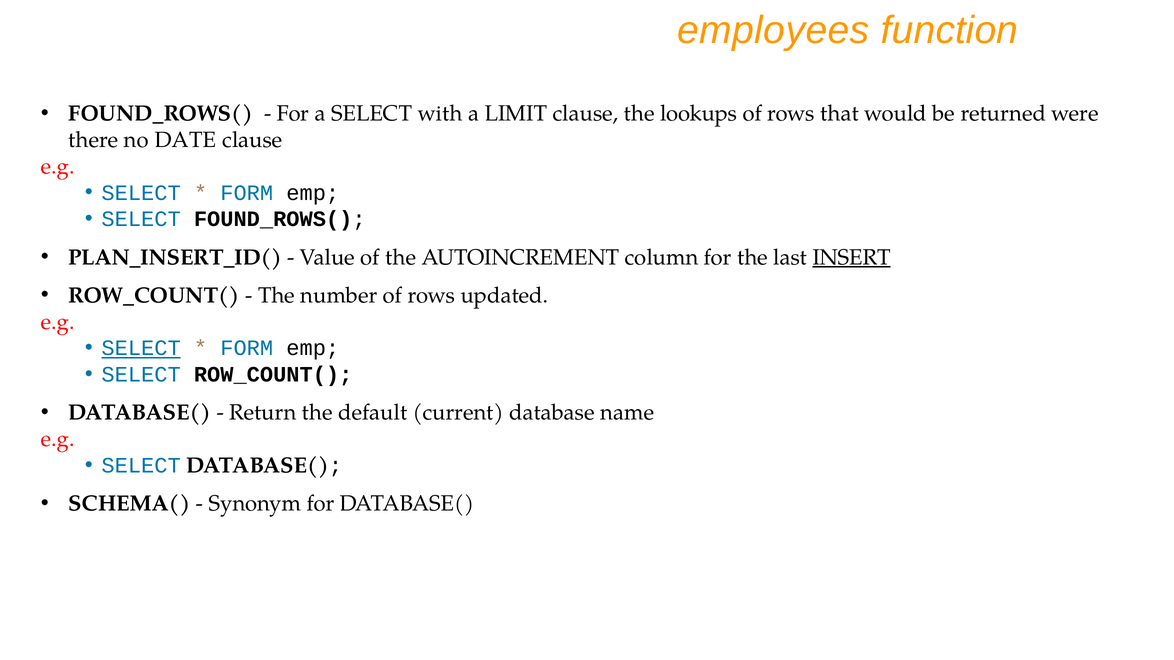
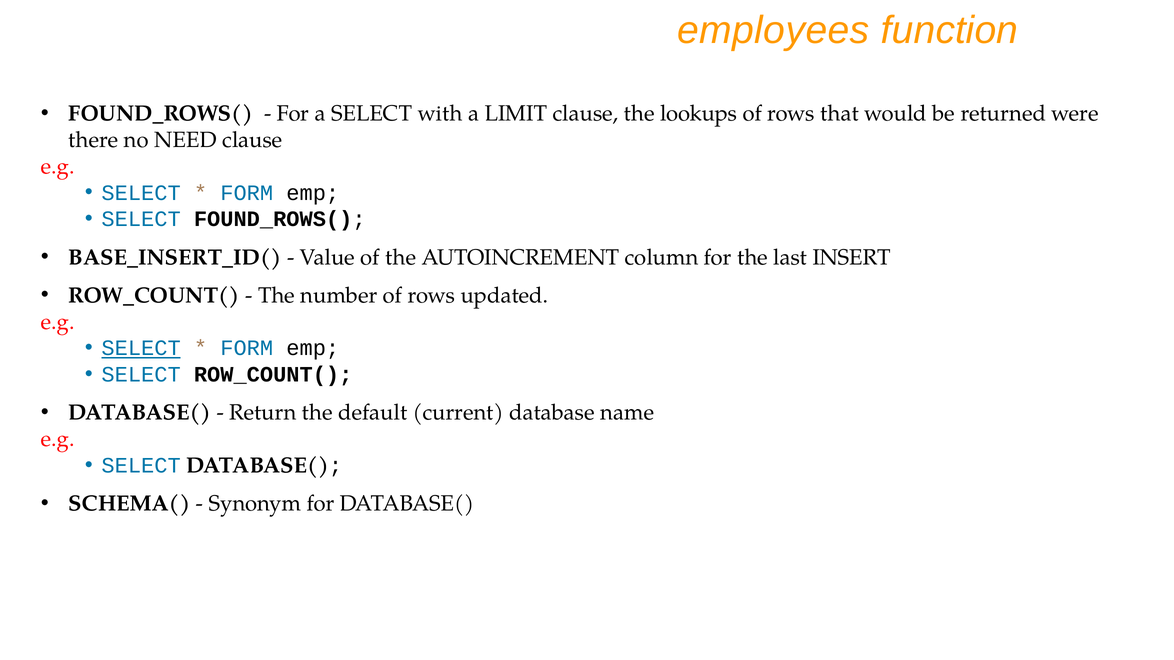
DATE: DATE -> NEED
PLAN_INSERT_ID(: PLAN_INSERT_ID( -> BASE_INSERT_ID(
INSERT underline: present -> none
